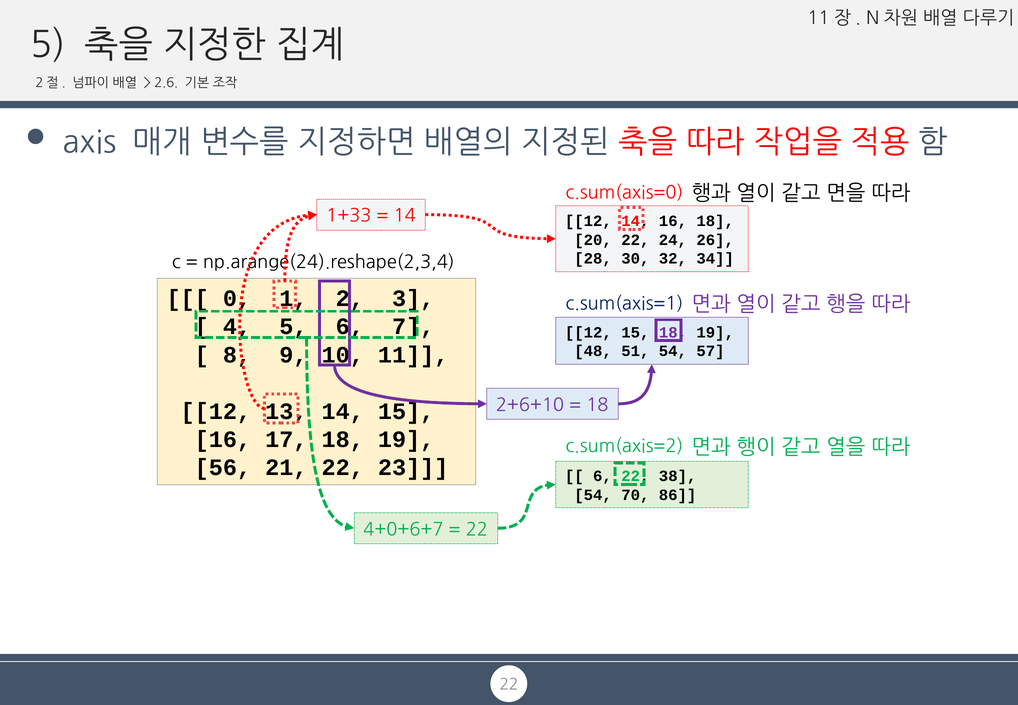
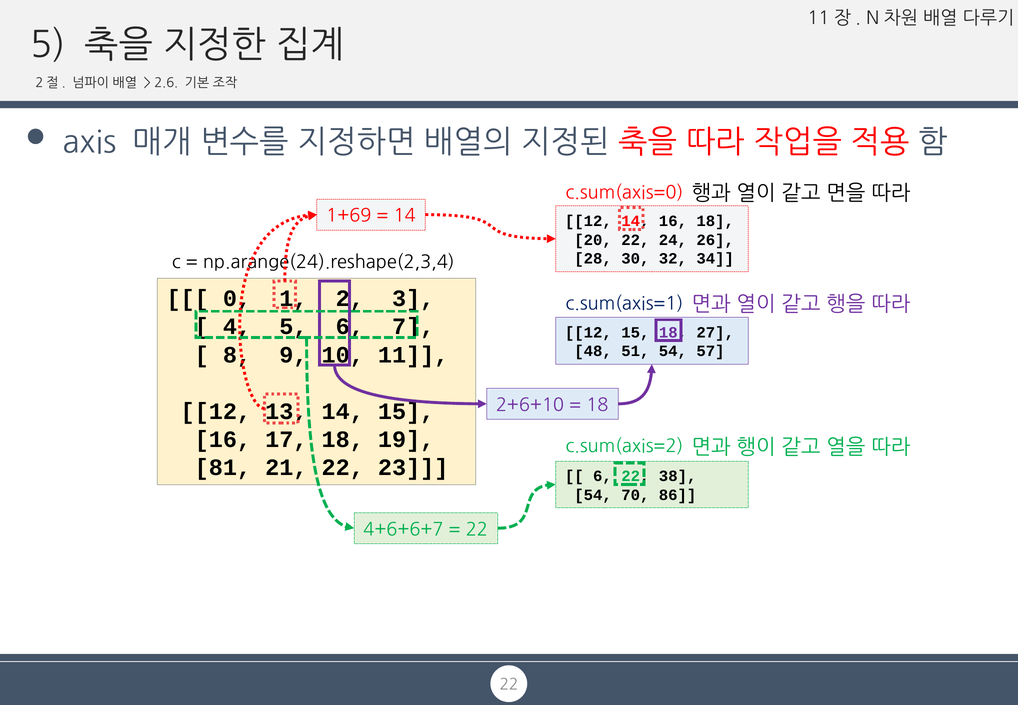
1+33: 1+33 -> 1+69
15 18 19: 19 -> 27
56: 56 -> 81
4+0+6+7: 4+0+6+7 -> 4+6+6+7
